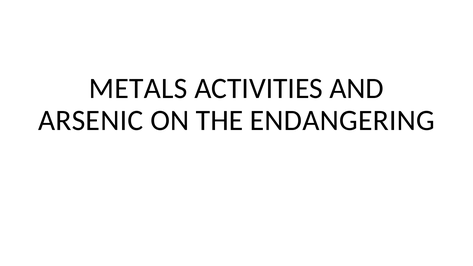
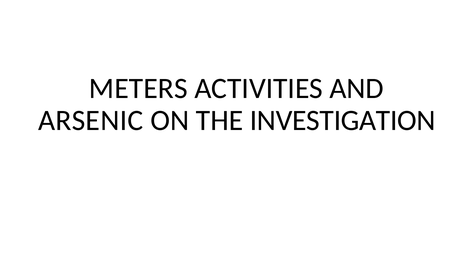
METALS: METALS -> METERS
ENDANGERING: ENDANGERING -> INVESTIGATION
